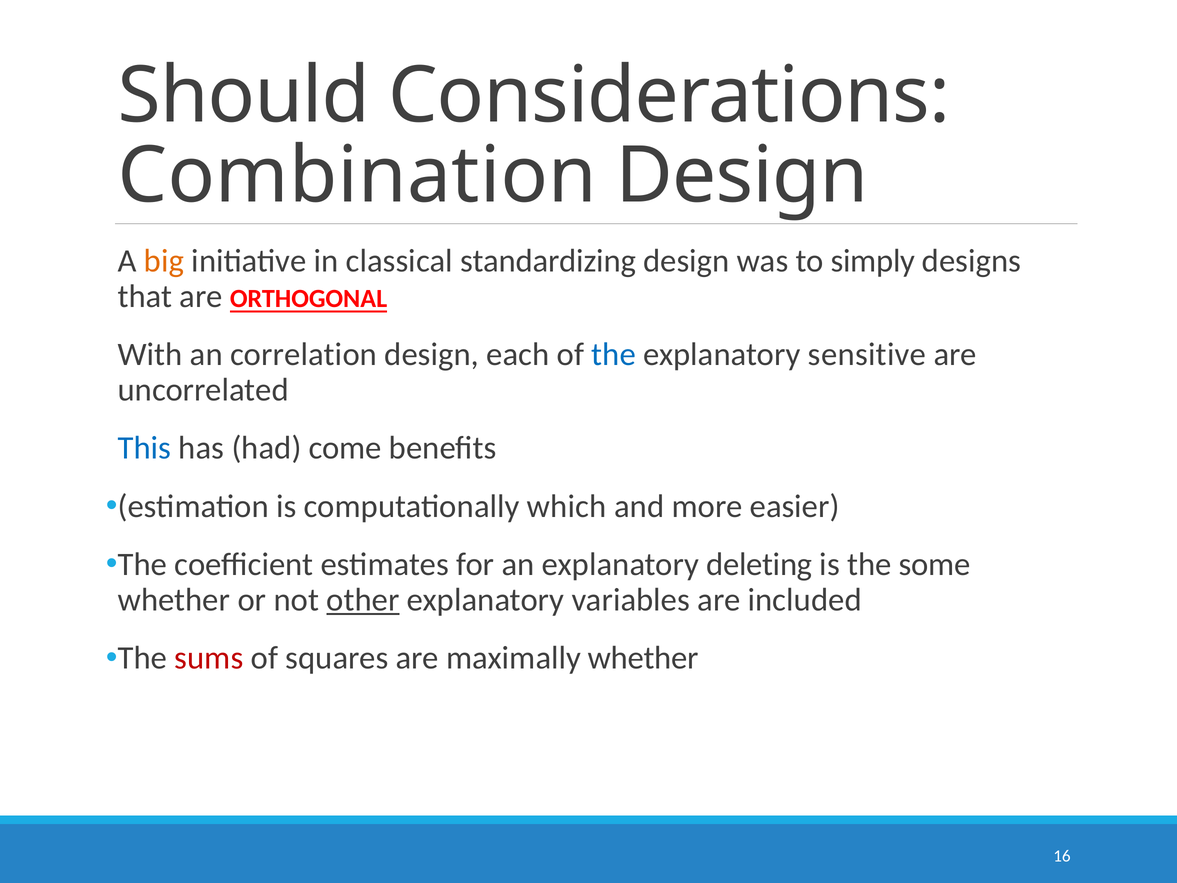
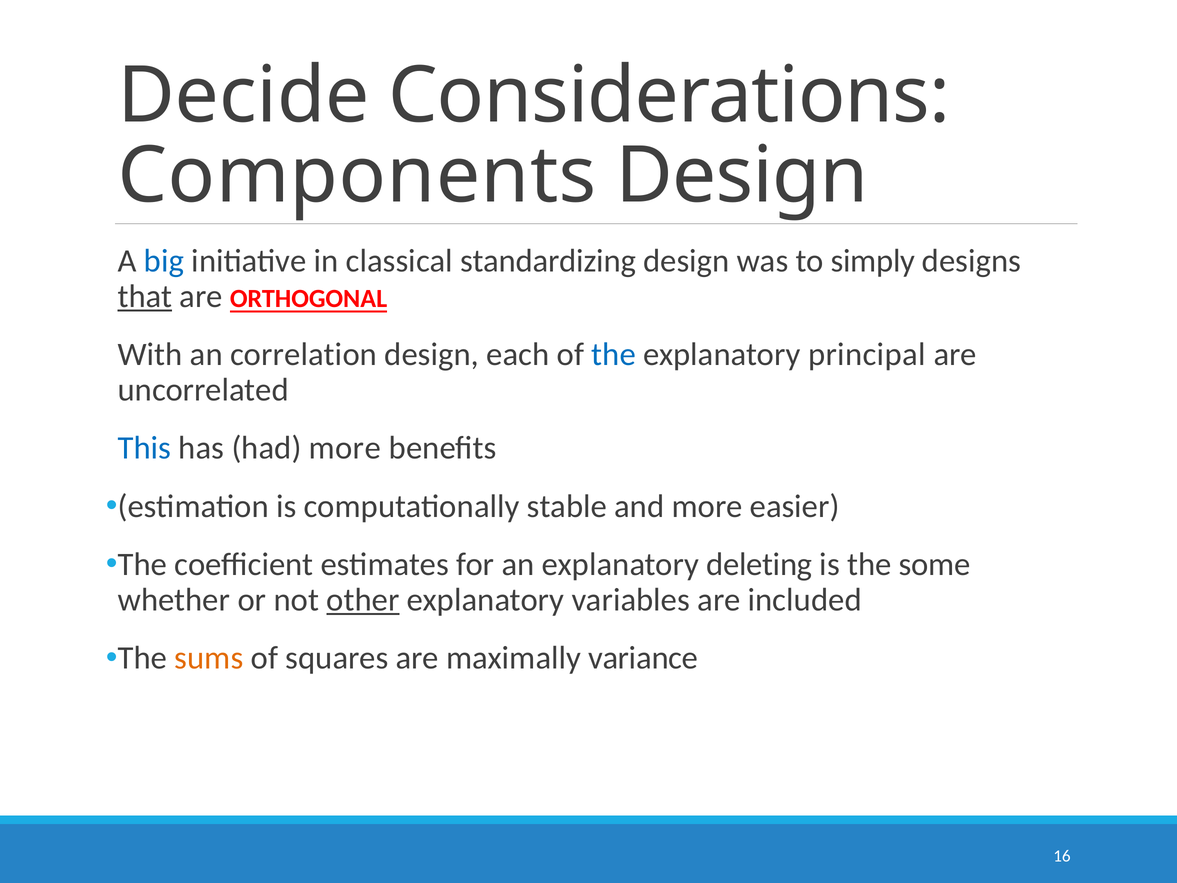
Should: Should -> Decide
Combination: Combination -> Components
big colour: orange -> blue
that underline: none -> present
sensitive: sensitive -> principal
had come: come -> more
which: which -> stable
sums colour: red -> orange
maximally whether: whether -> variance
